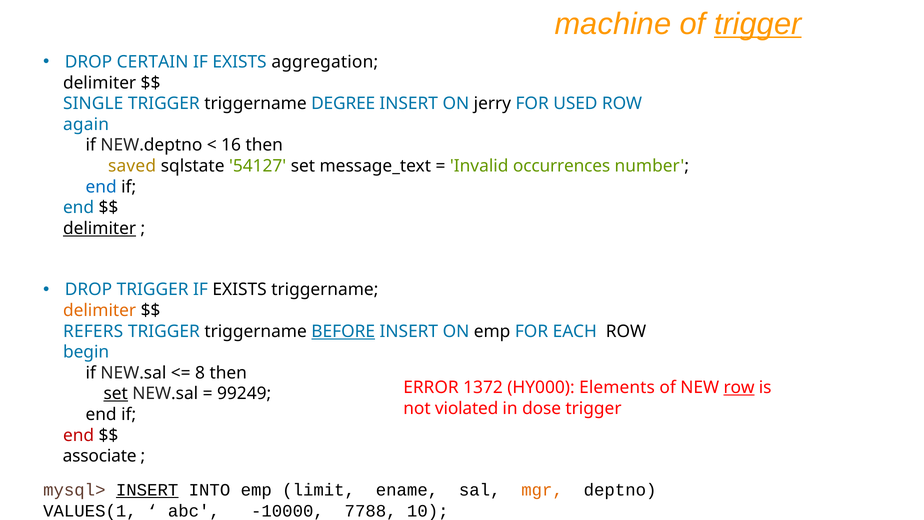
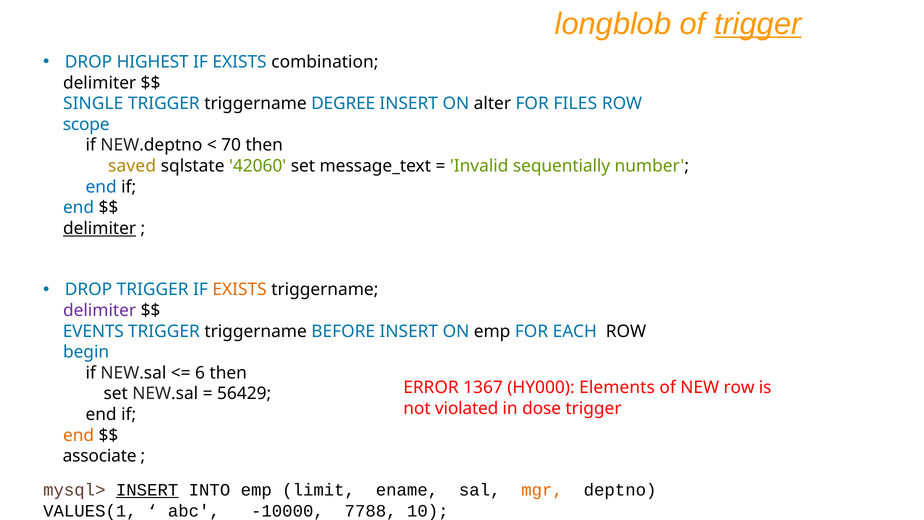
machine: machine -> longblob
CERTAIN: CERTAIN -> HIGHEST
aggregation: aggregation -> combination
jerry: jerry -> alter
USED: USED -> FILES
again: again -> scope
16: 16 -> 70
54127: 54127 -> 42060
occurrences: occurrences -> sequentially
EXISTS at (240, 290) colour: black -> orange
delimiter at (100, 310) colour: orange -> purple
REFERS: REFERS -> EVENTS
BEFORE underline: present -> none
8: 8 -> 6
1372: 1372 -> 1367
row at (739, 388) underline: present -> none
set at (116, 394) underline: present -> none
99249: 99249 -> 56429
end at (79, 435) colour: red -> orange
